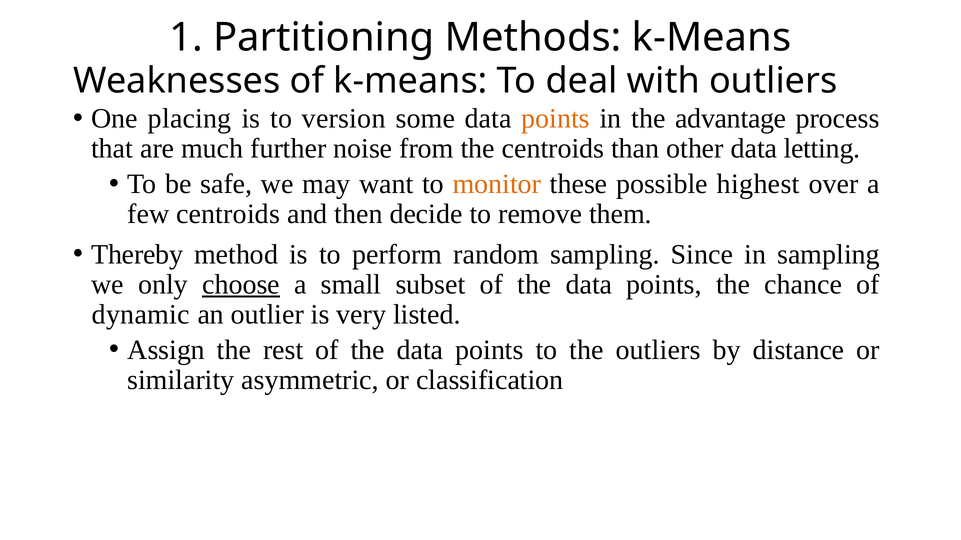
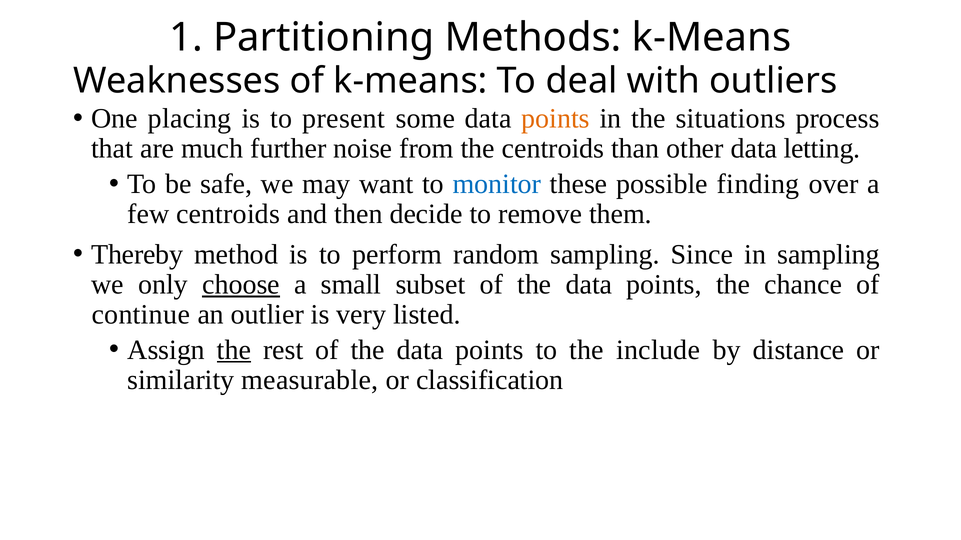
version: version -> present
advantage: advantage -> situations
monitor colour: orange -> blue
highest: highest -> finding
dynamic: dynamic -> continue
the at (234, 350) underline: none -> present
the outliers: outliers -> include
asymmetric: asymmetric -> measurable
